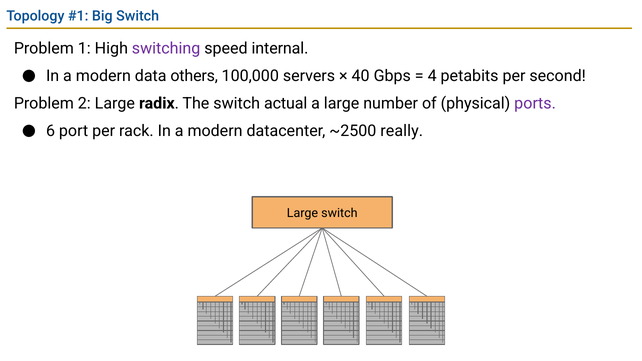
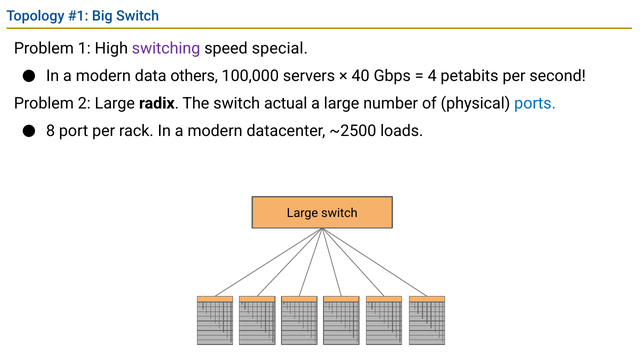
internal: internal -> special
ports colour: purple -> blue
6: 6 -> 8
really: really -> loads
